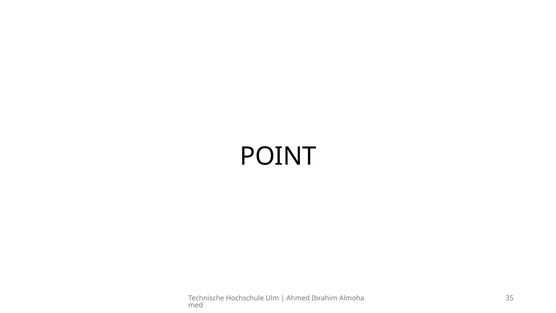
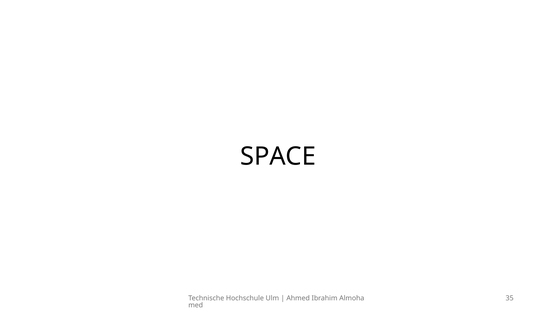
POINT: POINT -> SPACE
